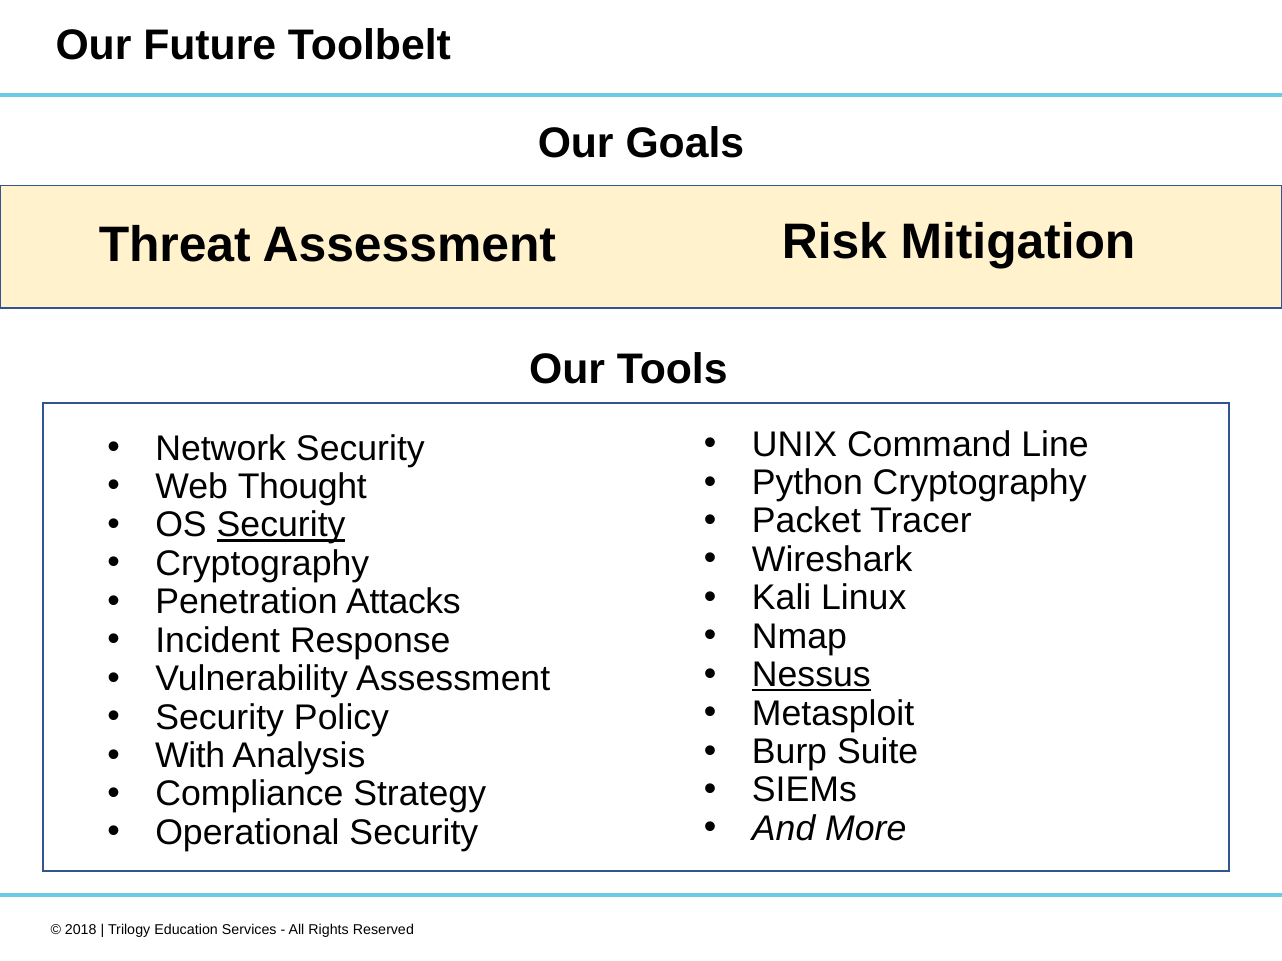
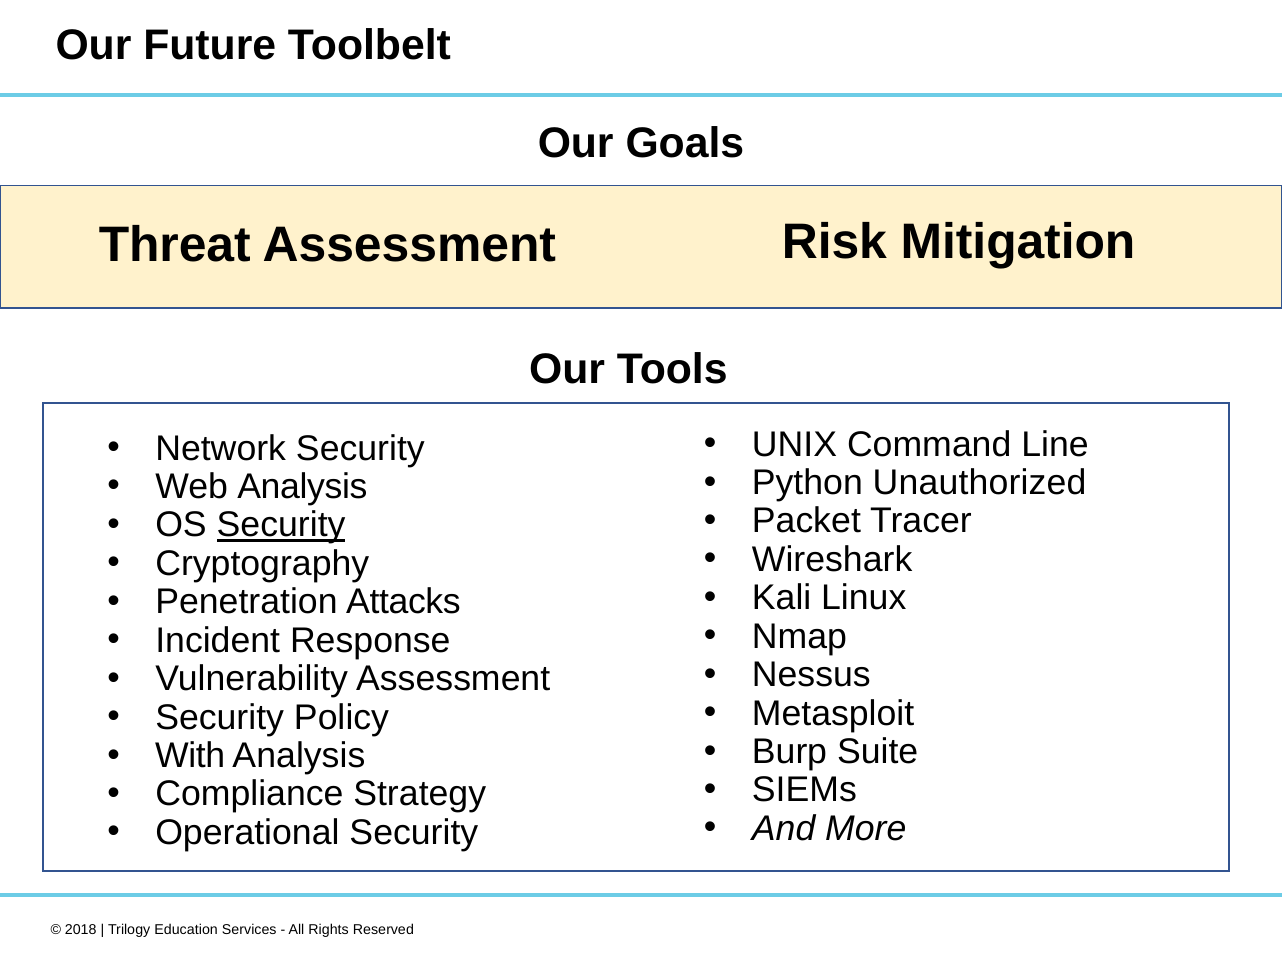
Python Cryptography: Cryptography -> Unauthorized
Web Thought: Thought -> Analysis
Nessus underline: present -> none
